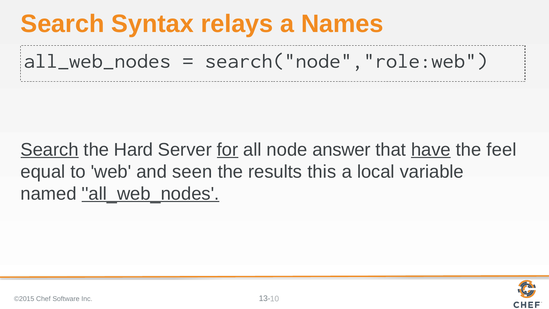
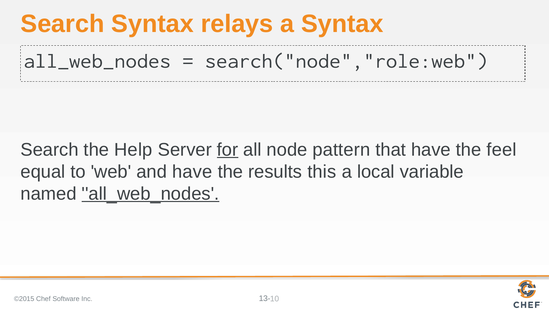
a Names: Names -> Syntax
Search at (50, 150) underline: present -> none
Hard: Hard -> Help
answer: answer -> pattern
have at (431, 150) underline: present -> none
and seen: seen -> have
